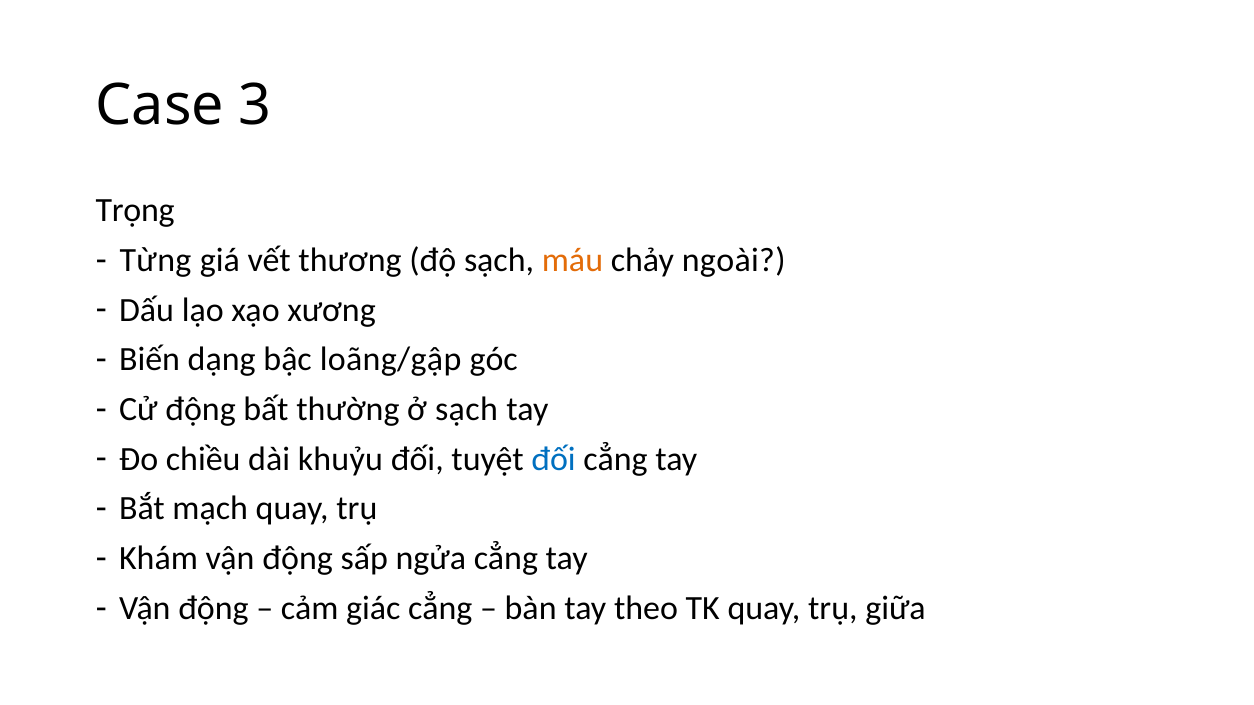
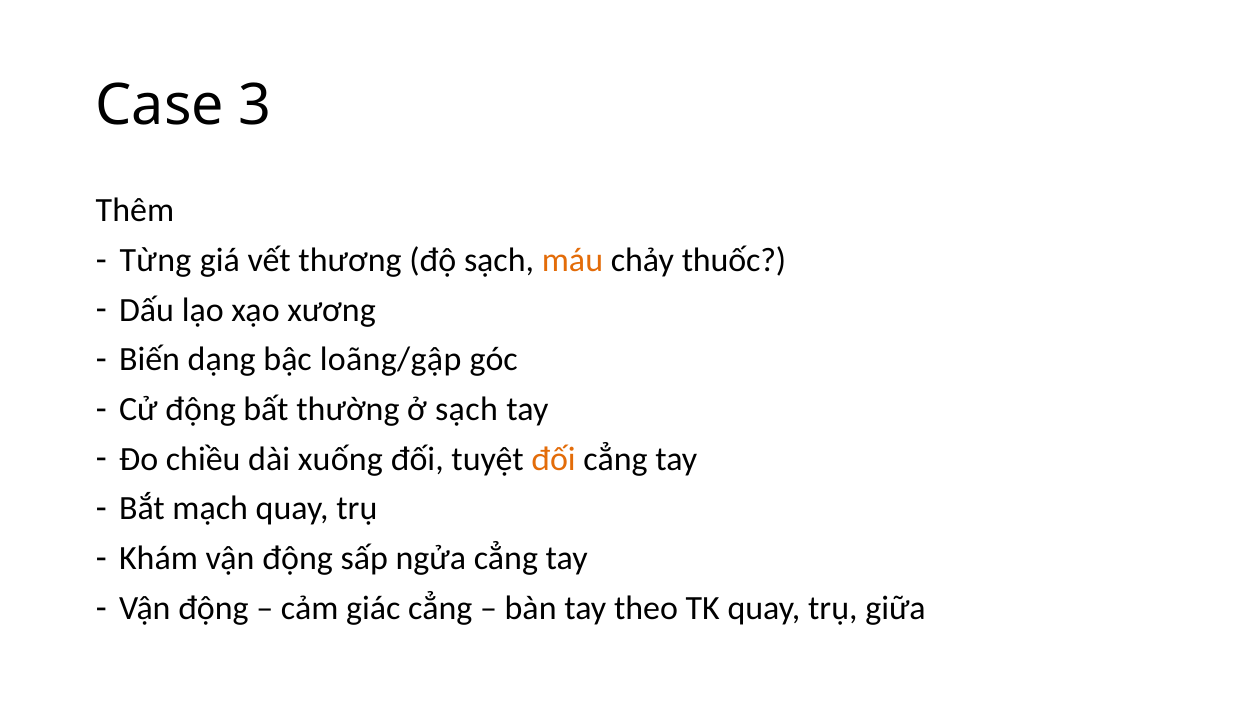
Trọng: Trọng -> Thêm
ngoài: ngoài -> thuốc
khuỷu: khuỷu -> xuống
đối at (554, 459) colour: blue -> orange
